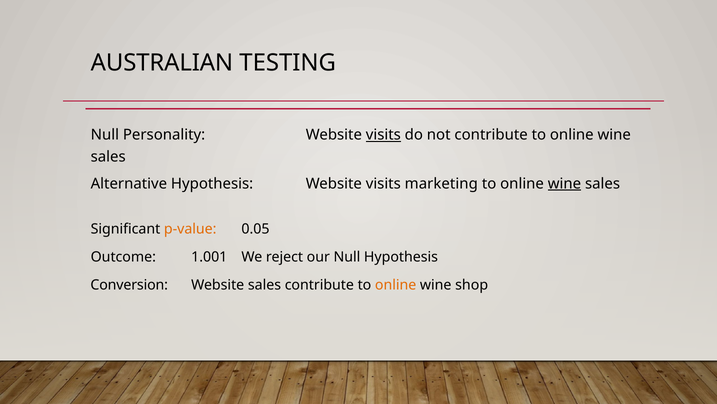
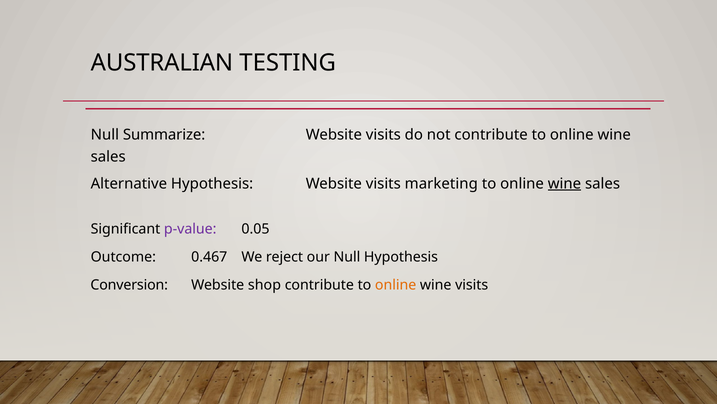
Personality: Personality -> Summarize
visits at (383, 135) underline: present -> none
p-value colour: orange -> purple
1.001: 1.001 -> 0.467
Website sales: sales -> shop
wine shop: shop -> visits
